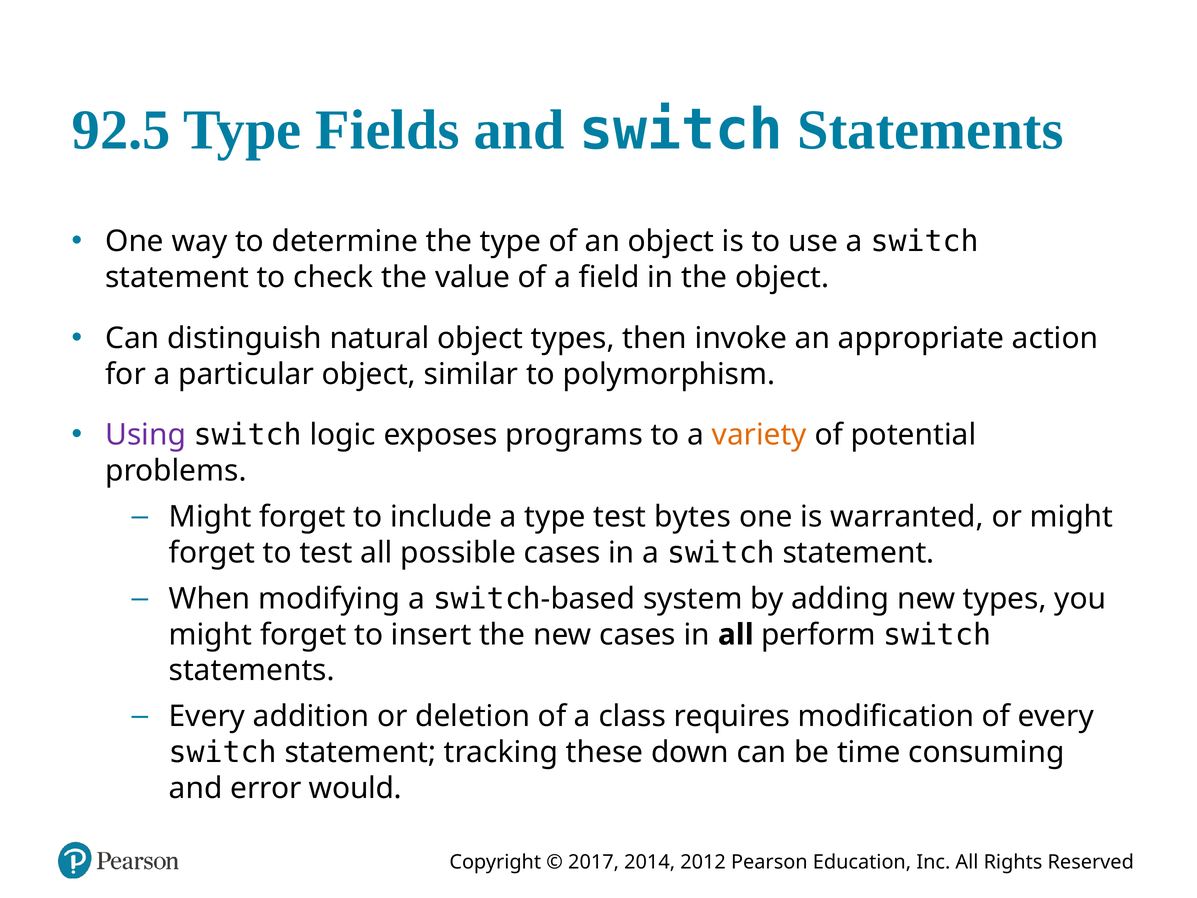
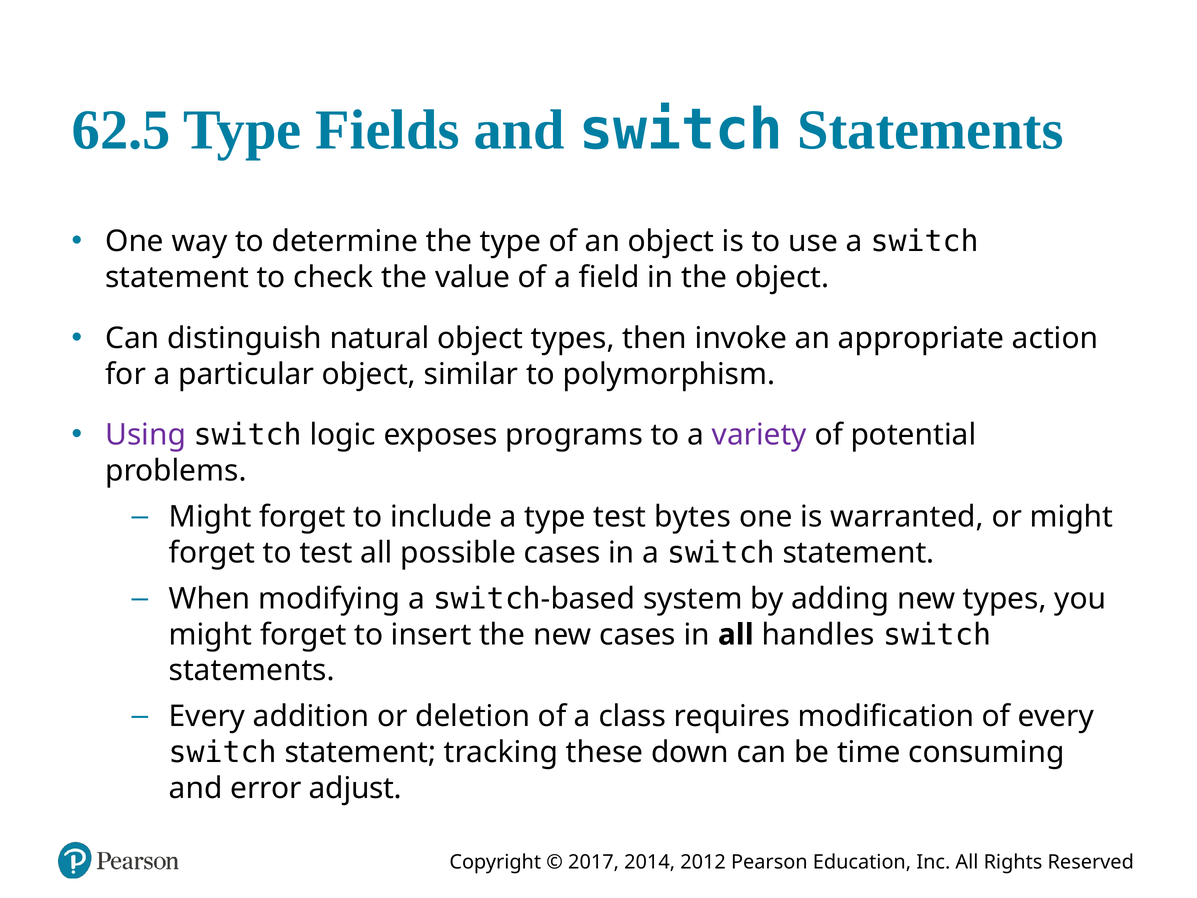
92.5: 92.5 -> 62.5
variety colour: orange -> purple
perform: perform -> handles
would: would -> adjust
